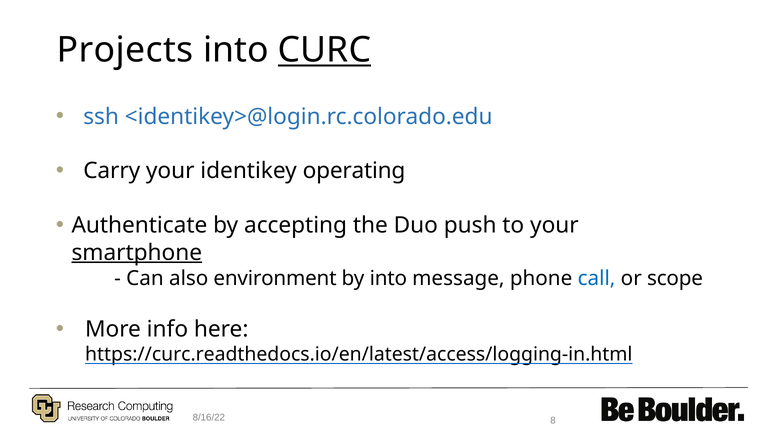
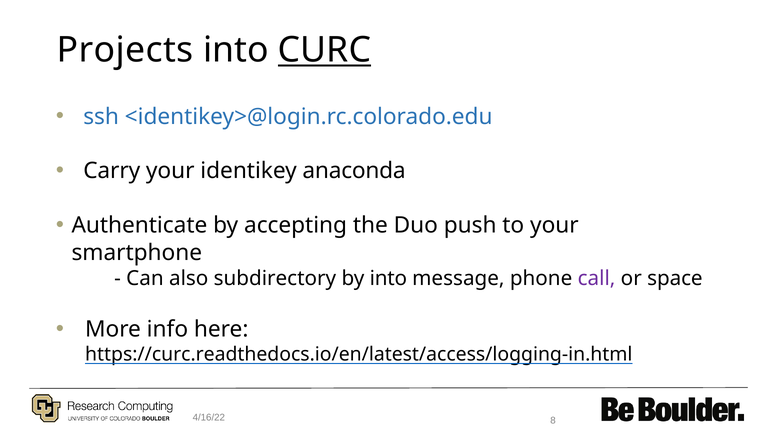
operating: operating -> anaconda
smartphone underline: present -> none
environment: environment -> subdirectory
call colour: blue -> purple
scope: scope -> space
8/16/22: 8/16/22 -> 4/16/22
